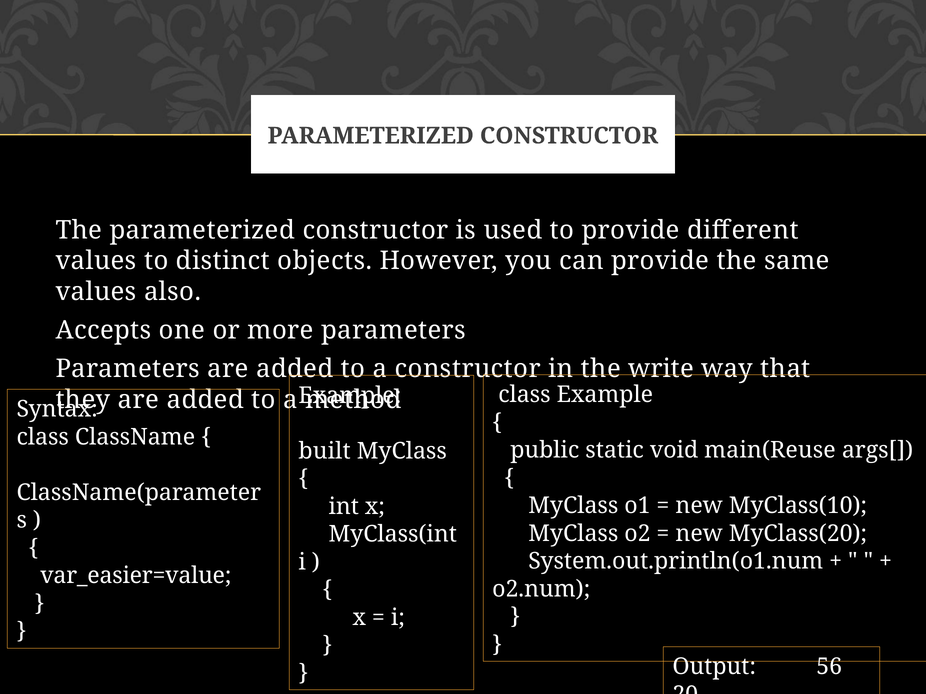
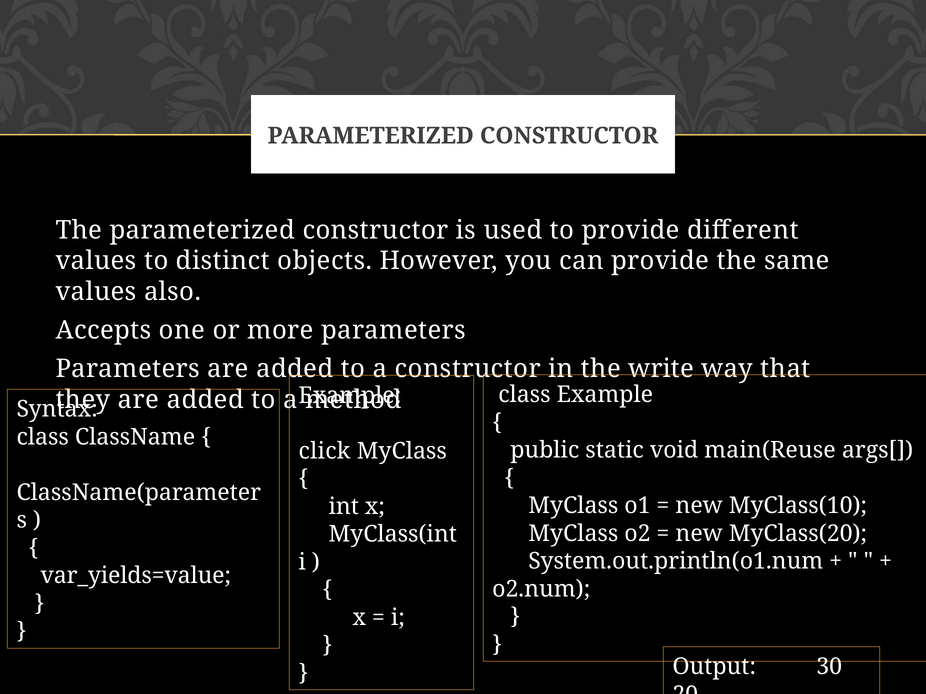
built: built -> click
var_easier=value: var_easier=value -> var_yields=value
56: 56 -> 30
